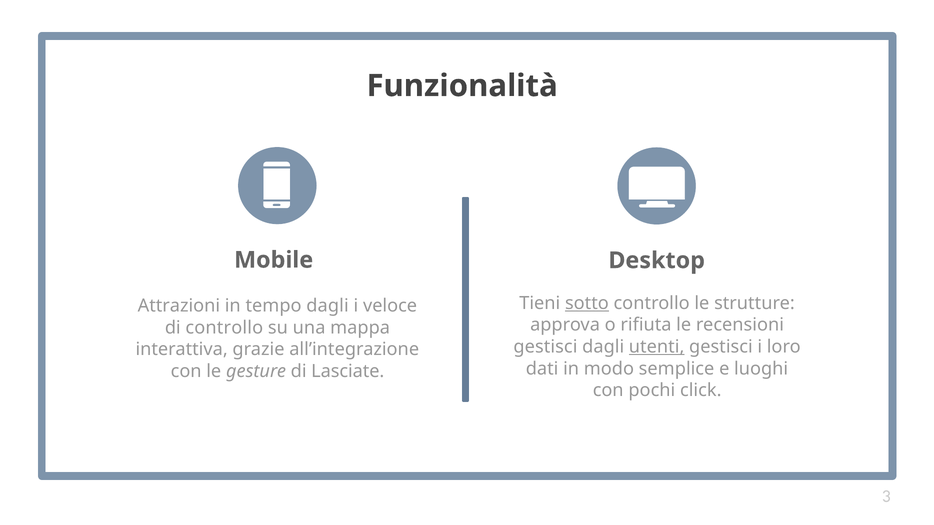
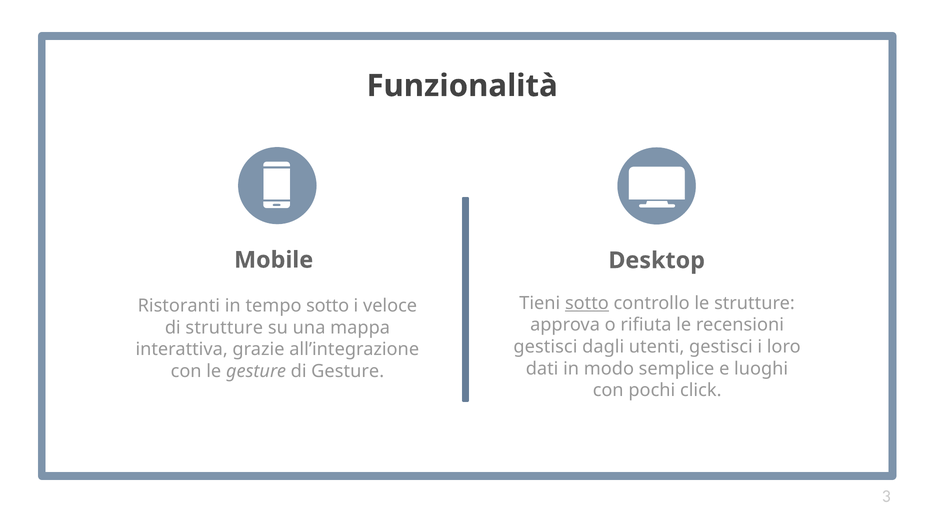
Attrazioni: Attrazioni -> Ristoranti
tempo dagli: dagli -> sotto
di controllo: controllo -> strutture
utenti underline: present -> none
di Lasciate: Lasciate -> Gesture
